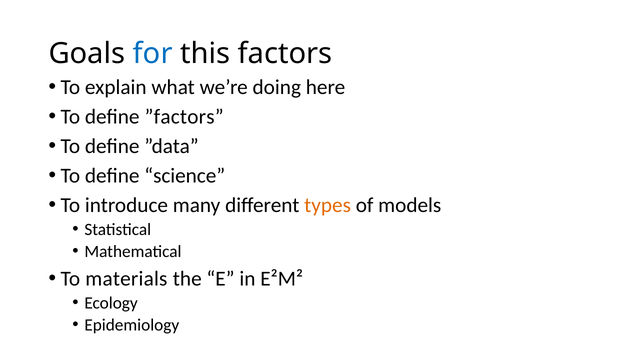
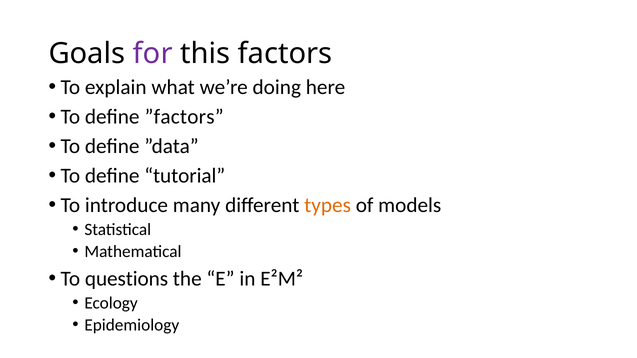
for colour: blue -> purple
science: science -> tutorial
materials: materials -> questions
